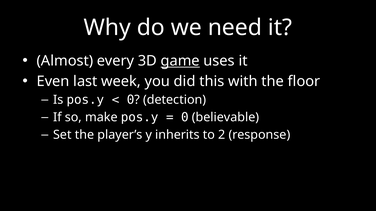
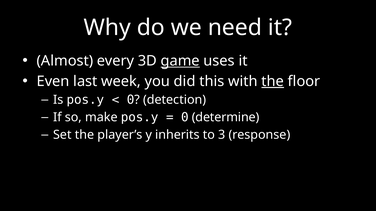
the at (273, 81) underline: none -> present
believable: believable -> determine
2: 2 -> 3
